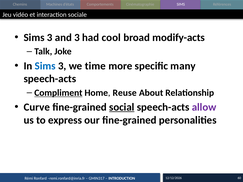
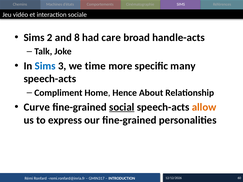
3 at (50, 38): 3 -> 2
and 3: 3 -> 8
cool: cool -> care
modify-acts: modify-acts -> handle-acts
Compliment underline: present -> none
Reuse: Reuse -> Hence
allow colour: purple -> orange
